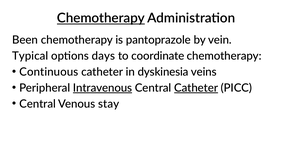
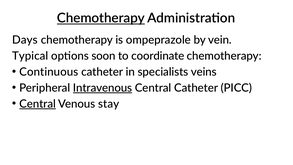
Been: Been -> Days
pantoprazole: pantoprazole -> ompeprazole
days: days -> soon
dyskinesia: dyskinesia -> specialists
Catheter at (196, 88) underline: present -> none
Central at (38, 104) underline: none -> present
